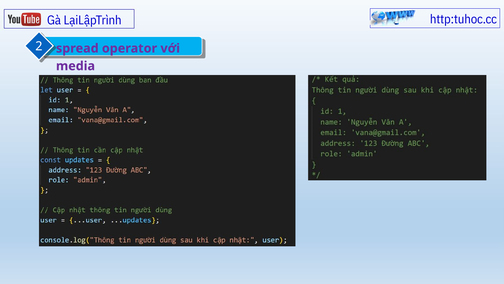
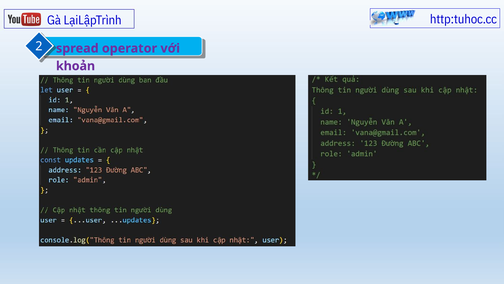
media: media -> khoản
